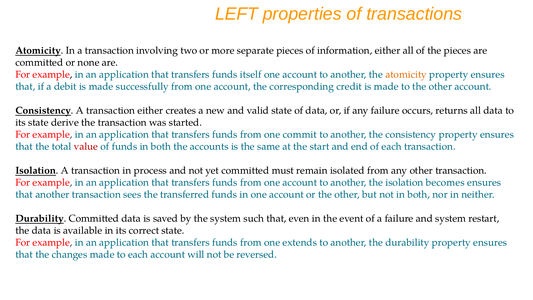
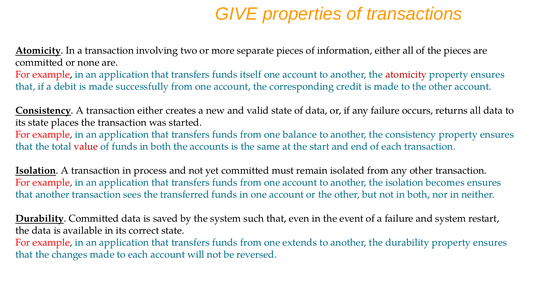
LEFT: LEFT -> GIVE
atomicity at (406, 75) colour: orange -> red
derive: derive -> places
commit: commit -> balance
